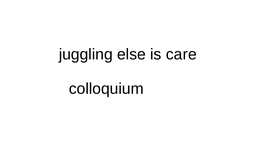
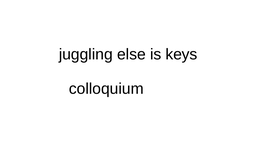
care: care -> keys
